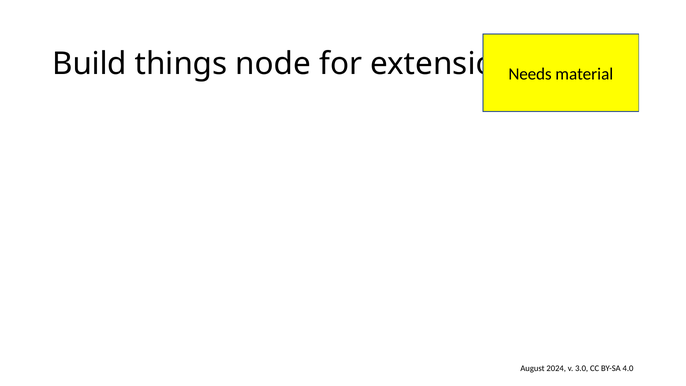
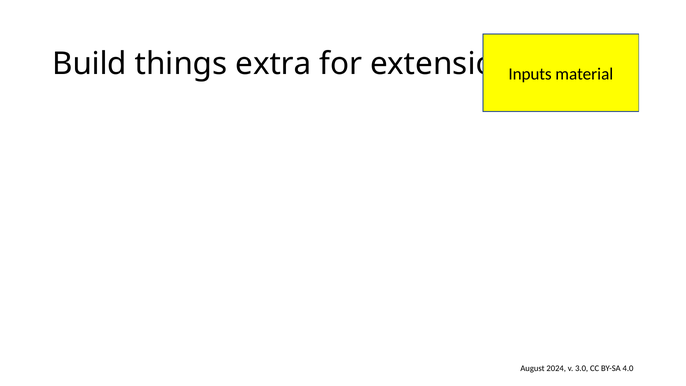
node: node -> extra
Needs: Needs -> Inputs
